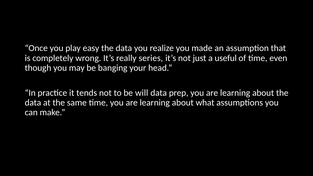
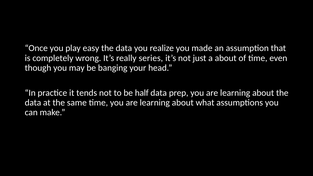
a useful: useful -> about
will: will -> half
